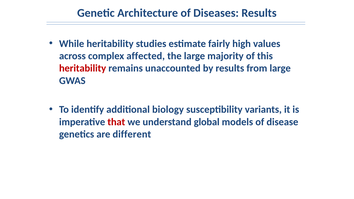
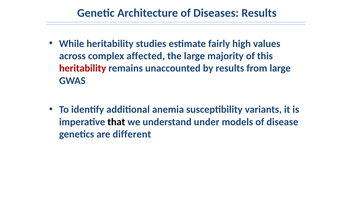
biology: biology -> anemia
that colour: red -> black
global: global -> under
